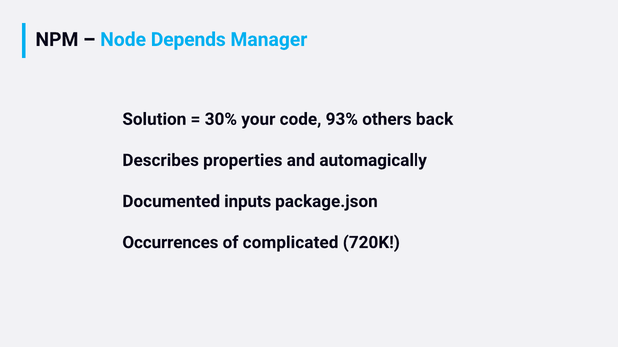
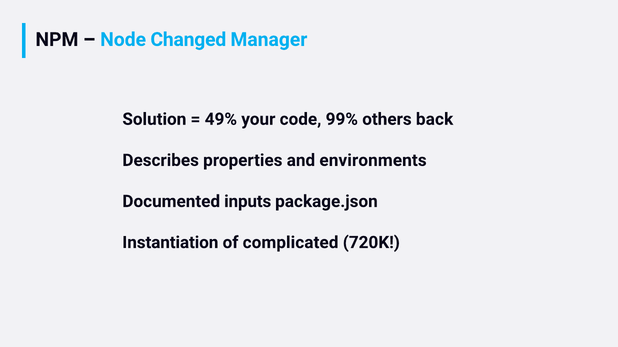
Depends: Depends -> Changed
30%: 30% -> 49%
93%: 93% -> 99%
automagically: automagically -> environments
Occurrences: Occurrences -> Instantiation
